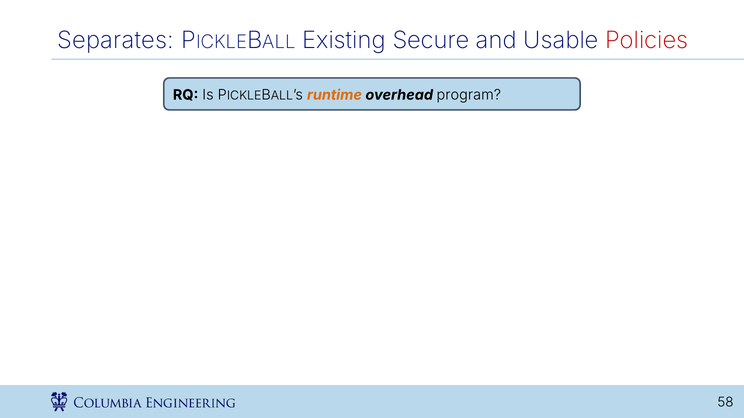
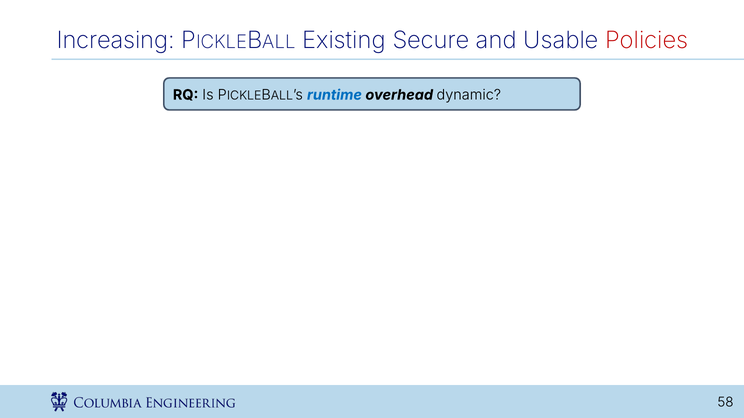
Separates: Separates -> Increasing
runtime colour: orange -> blue
program: program -> dynamic
